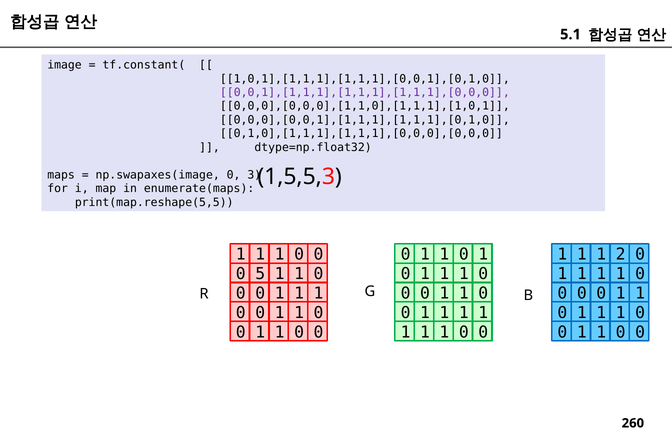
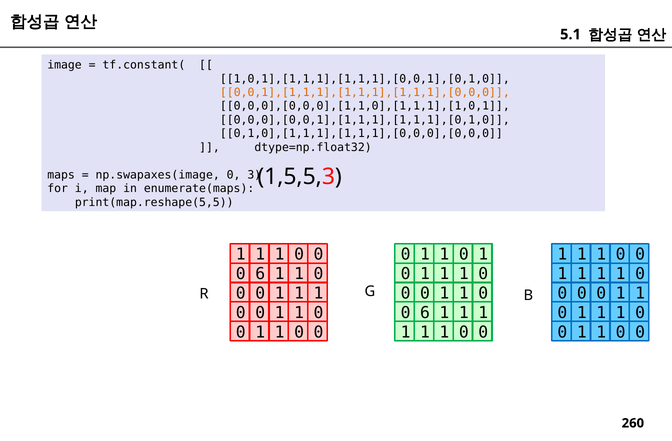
0,0,1],[1,1,1],[1,1,1],[1,1,1],[0,0,0 colour: purple -> orange
2 at (621, 255): 2 -> 0
5 at (260, 274): 5 -> 6
1 at (425, 313): 1 -> 6
